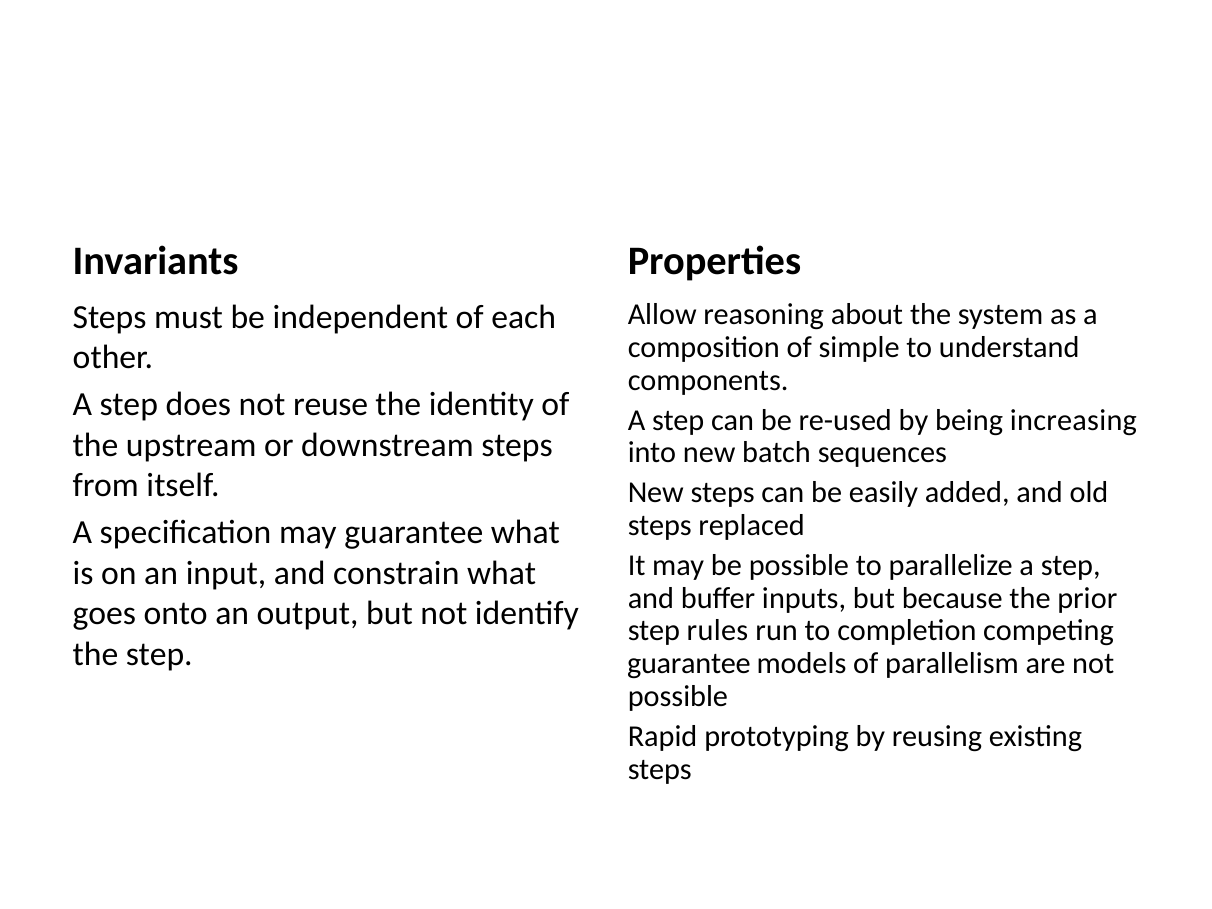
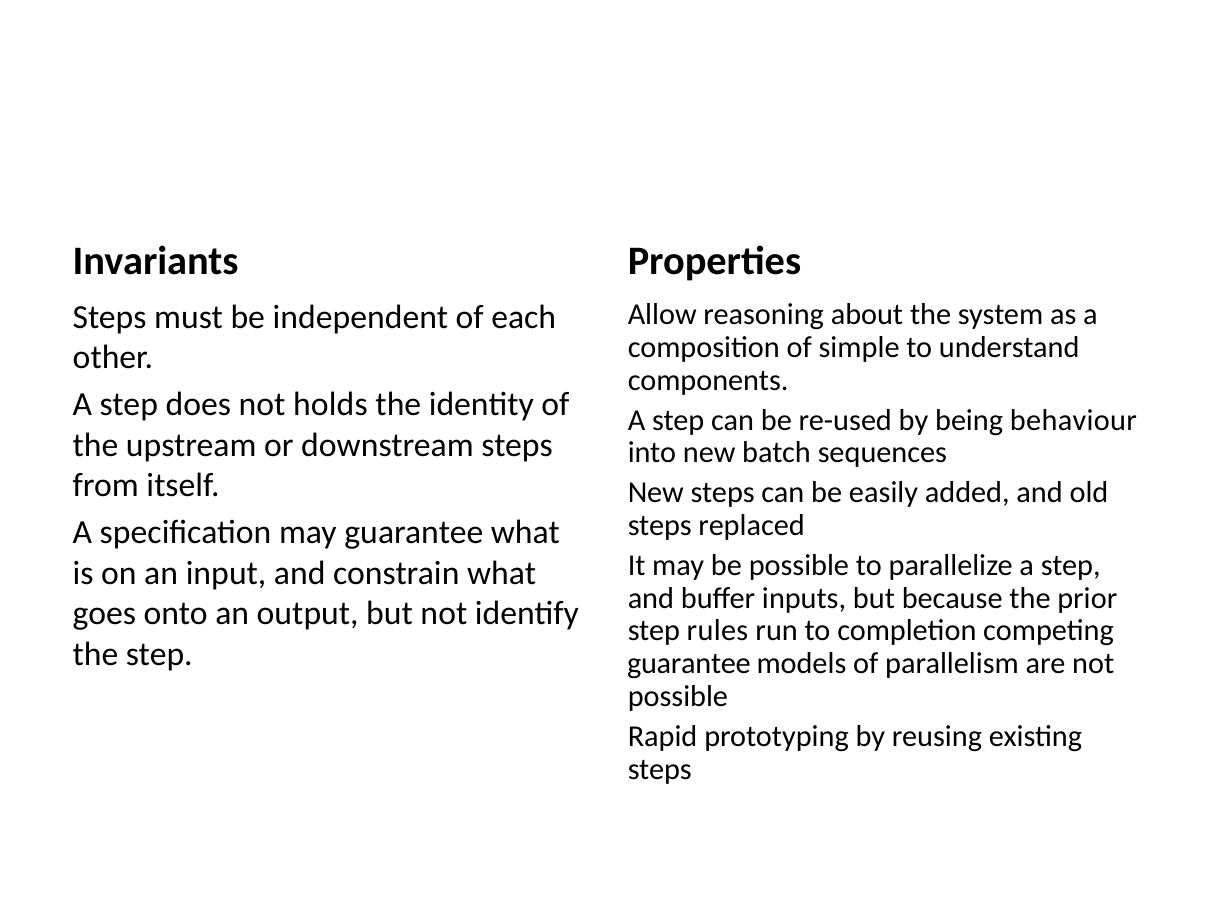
reuse: reuse -> holds
increasing: increasing -> behaviour
